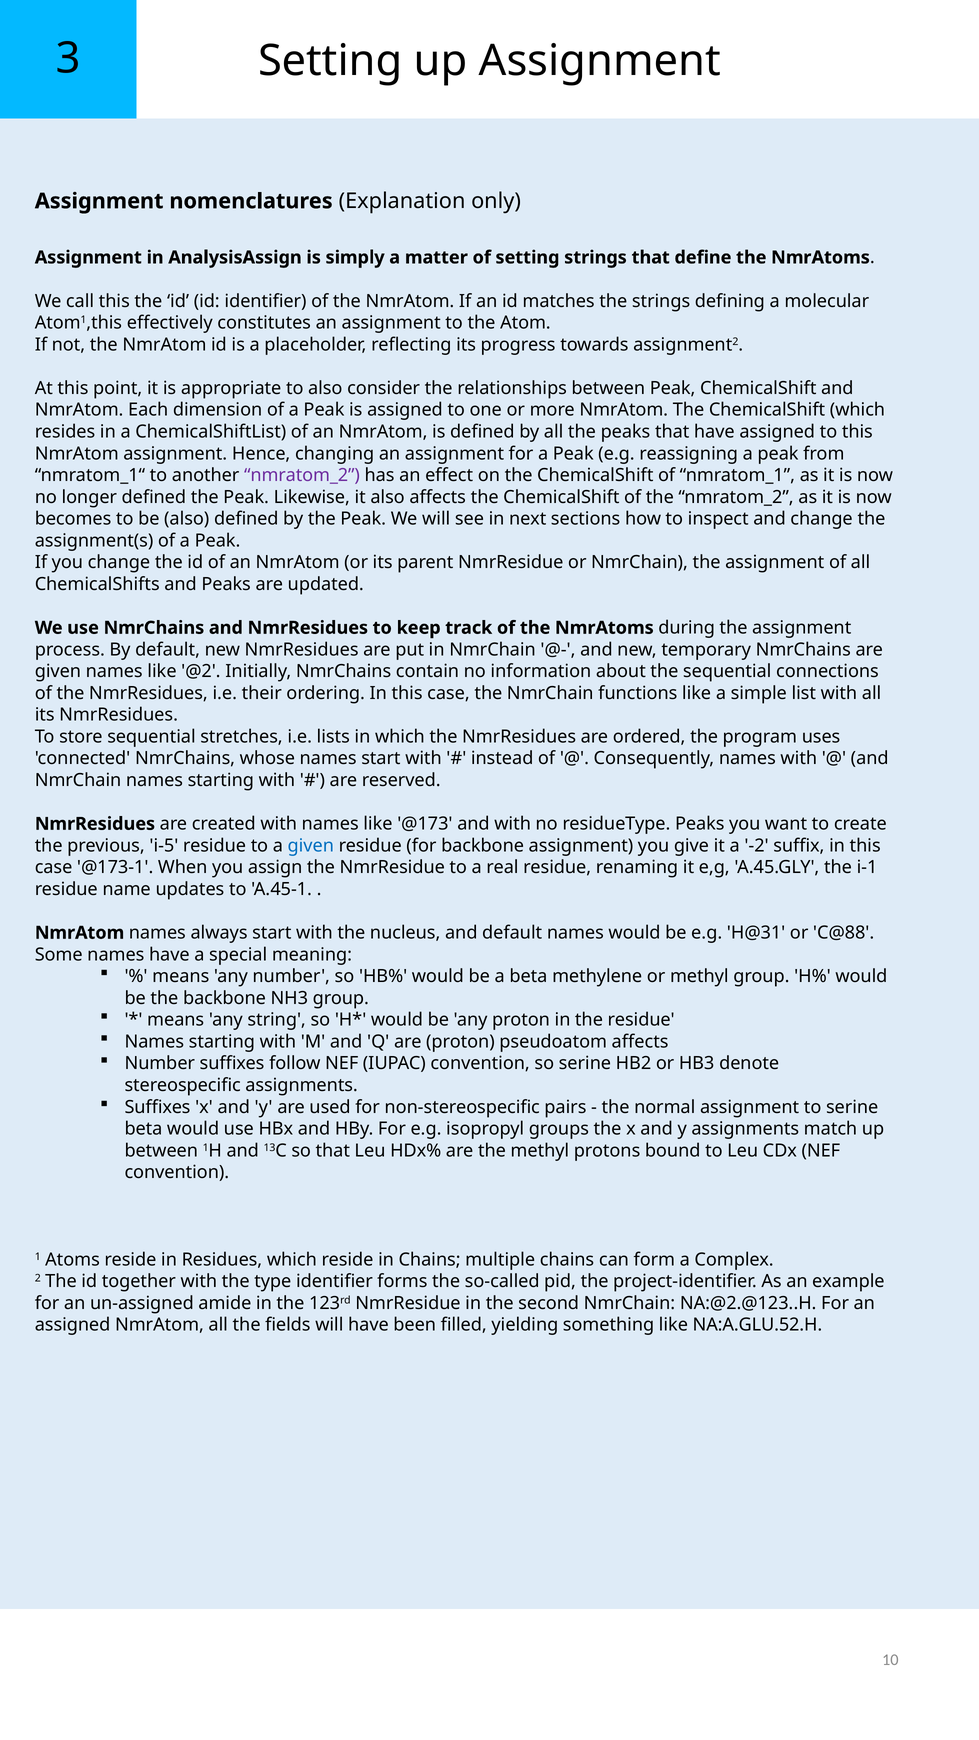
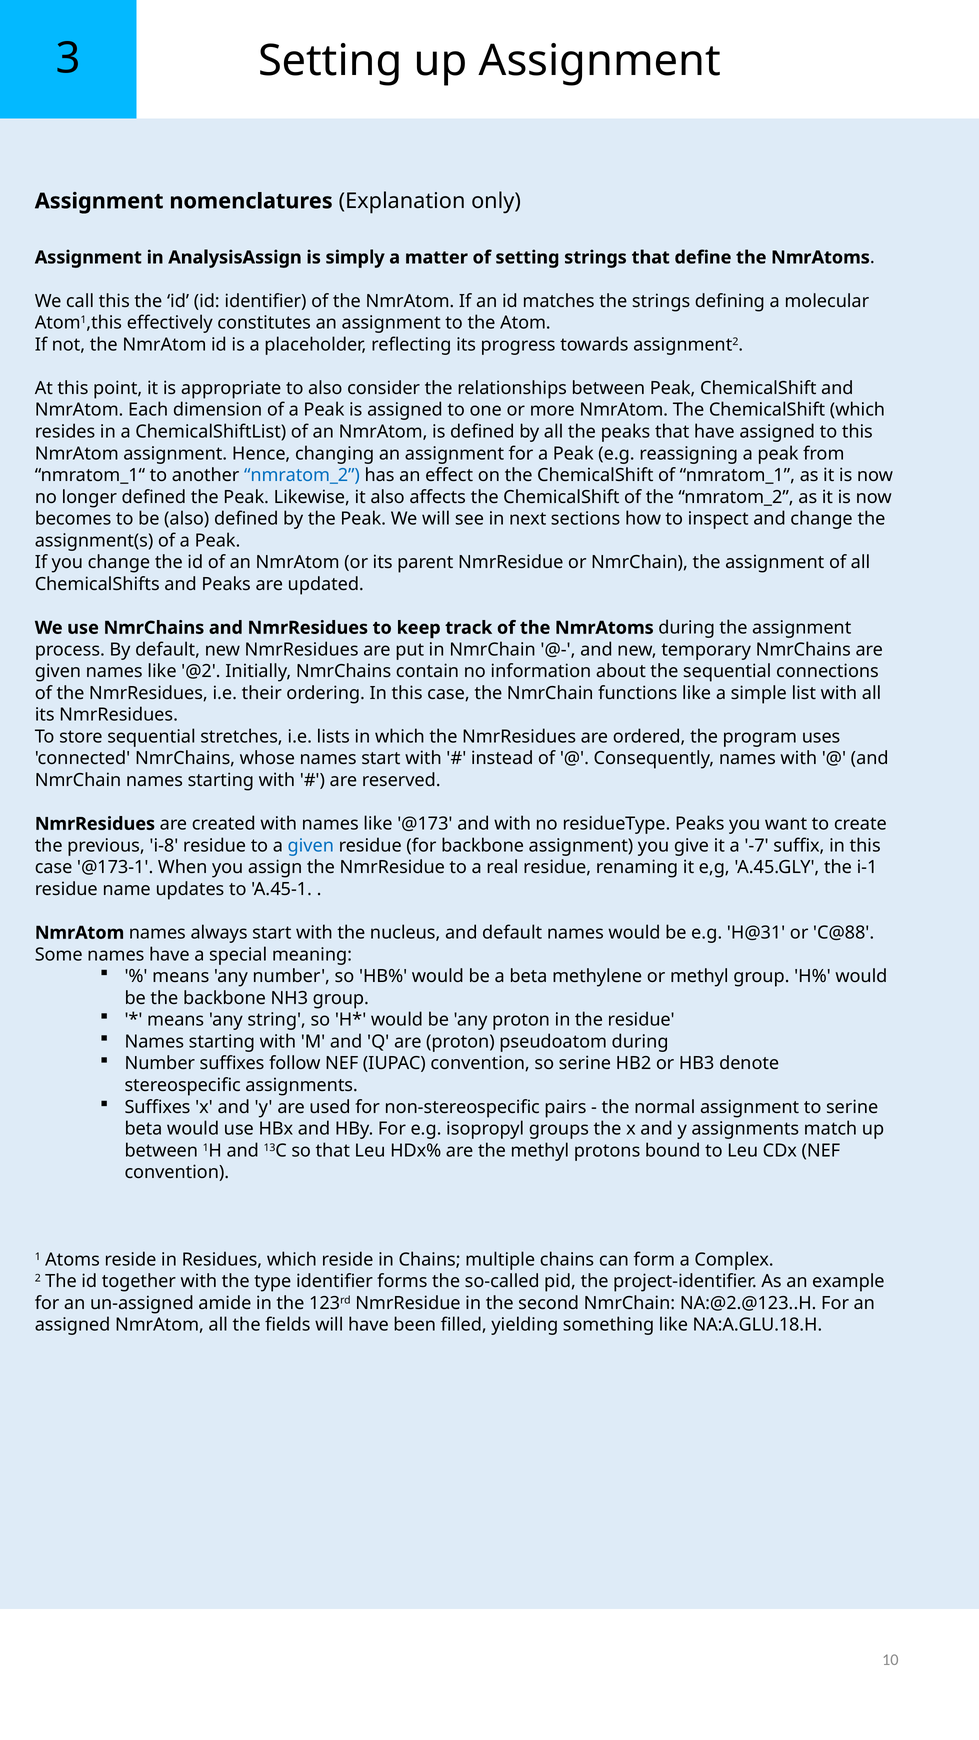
nmratom_2 at (302, 475) colour: purple -> blue
i-5: i-5 -> i-8
-2: -2 -> -7
pseudoatom affects: affects -> during
NA:A.GLU.52.H: NA:A.GLU.52.H -> NA:A.GLU.18.H
